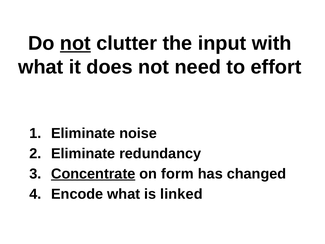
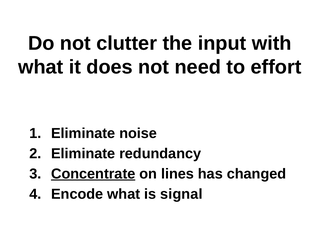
not at (75, 43) underline: present -> none
form: form -> lines
linked: linked -> signal
